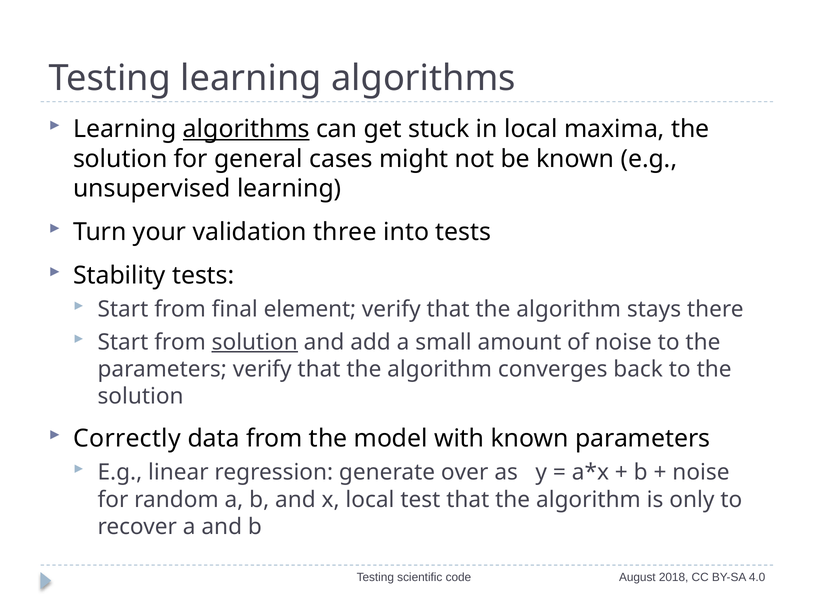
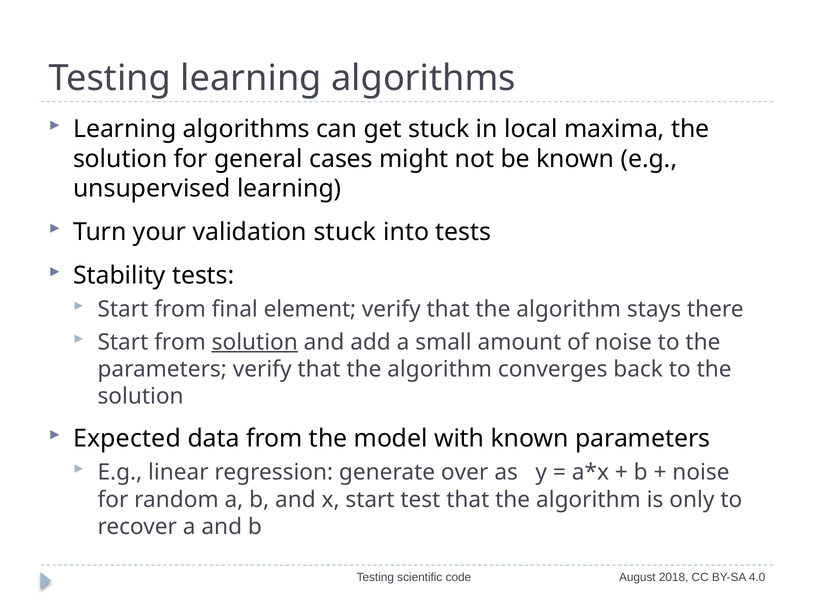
algorithms at (246, 129) underline: present -> none
validation three: three -> stuck
Correctly: Correctly -> Expected
x local: local -> start
